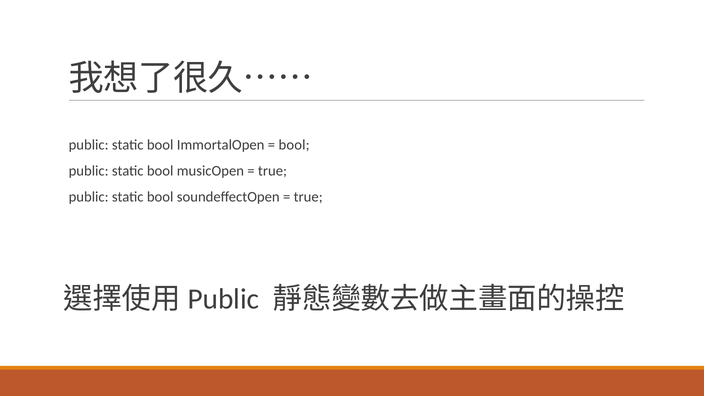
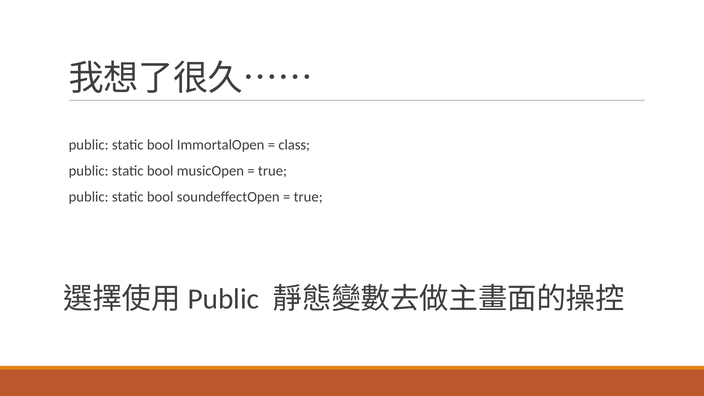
bool at (294, 145): bool -> class
